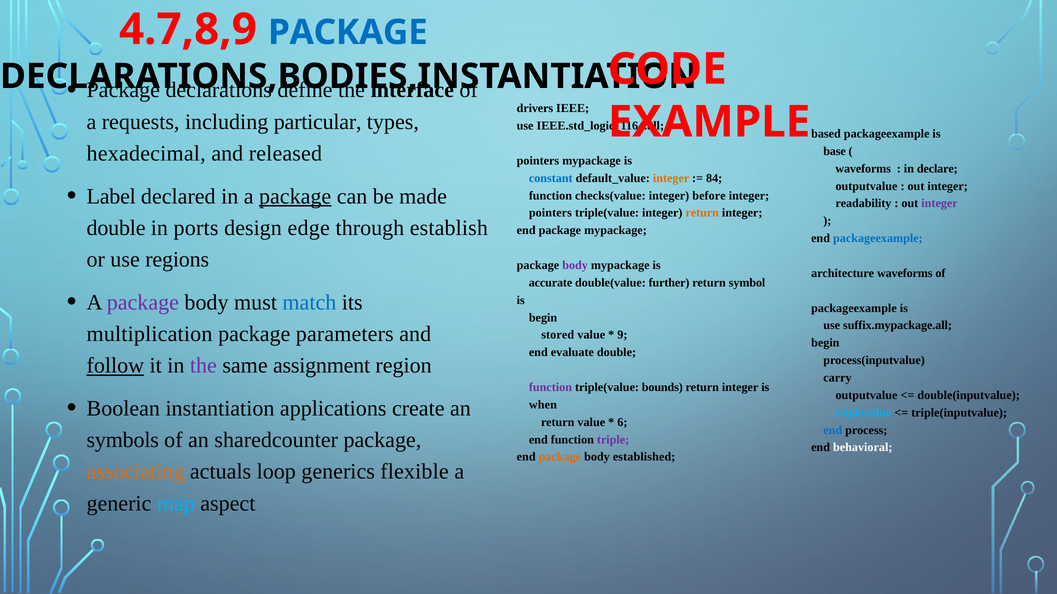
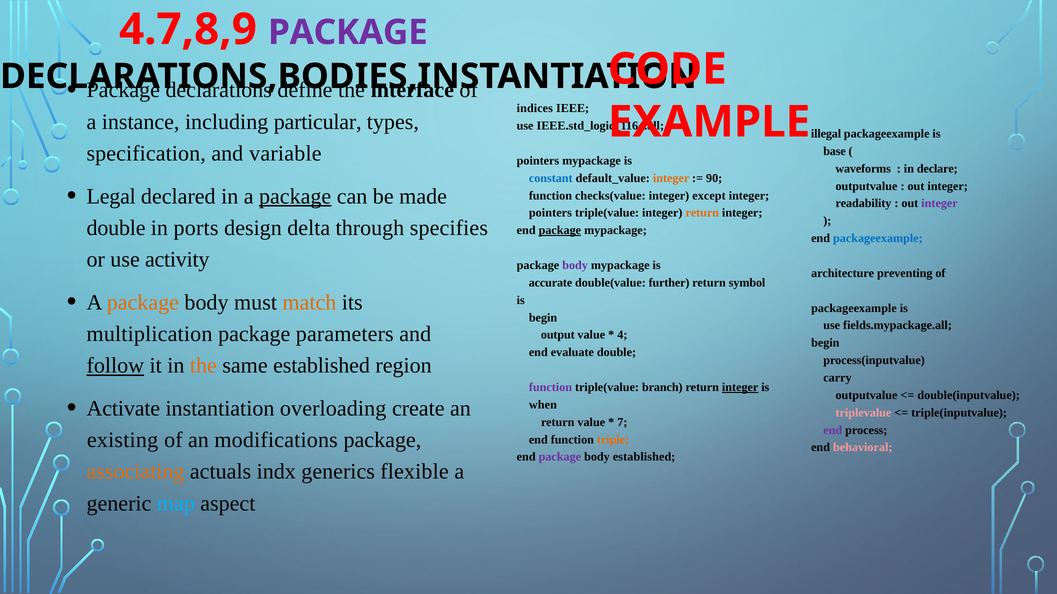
PACKAGE at (348, 32) colour: blue -> purple
drivers: drivers -> indices
requests: requests -> instance
based: based -> illegal
hexadecimal: hexadecimal -> specification
released: released -> variable
84: 84 -> 90
Label: Label -> Legal
before: before -> except
edge: edge -> delta
establish: establish -> specifies
package at (560, 231) underline: none -> present
regions: regions -> activity
architecture waveforms: waveforms -> preventing
package at (143, 303) colour: purple -> orange
match colour: blue -> orange
suffix.mypackage.all: suffix.mypackage.all -> fields.mypackage.all
stored: stored -> output
9: 9 -> 4
the at (203, 366) colour: purple -> orange
same assignment: assignment -> established
bounds: bounds -> branch
integer at (740, 388) underline: none -> present
Boolean: Boolean -> Activate
applications: applications -> overloading
triplevalue colour: light blue -> pink
6: 6 -> 7
end at (833, 430) colour: blue -> purple
symbols: symbols -> existing
sharedcounter: sharedcounter -> modifications
triple colour: purple -> orange
behavioral colour: white -> pink
package at (560, 457) colour: orange -> purple
loop: loop -> indx
